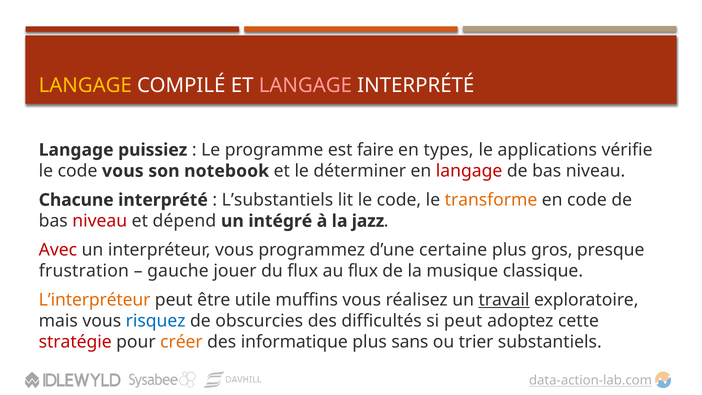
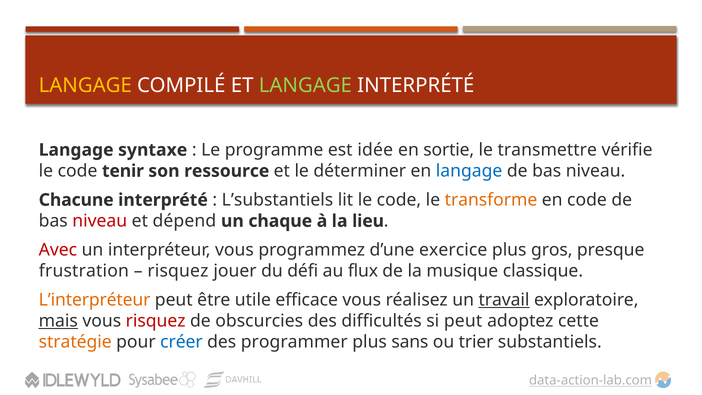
LANGAGE at (305, 85) colour: pink -> light green
puissiez: puissiez -> syntaxe
faire: faire -> idée
types: types -> sortie
applications: applications -> transmettre
code vous: vous -> tenir
notebook: notebook -> ressource
langage at (469, 171) colour: red -> blue
intégré: intégré -> chaque
jazz: jazz -> lieu
certaine: certaine -> exercice
gauche at (178, 271): gauche -> risquez
du flux: flux -> défi
muffins: muffins -> efficace
mais underline: none -> present
risquez at (156, 321) colour: blue -> red
stratégie colour: red -> orange
créer colour: orange -> blue
informatique: informatique -> programmer
